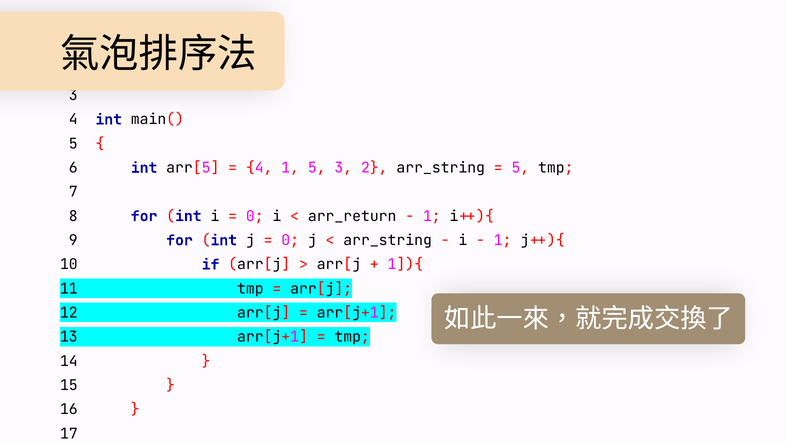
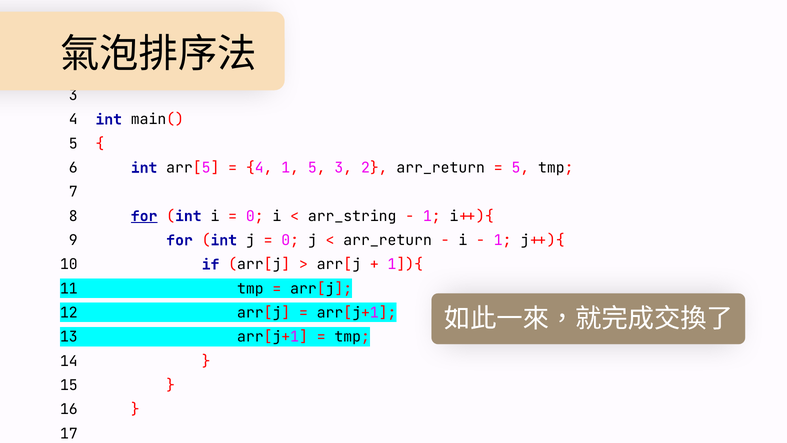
2 arr_string: arr_string -> arr_return
for at (144, 216) underline: none -> present
arr_return: arr_return -> arr_string
arr_string at (388, 240): arr_string -> arr_return
